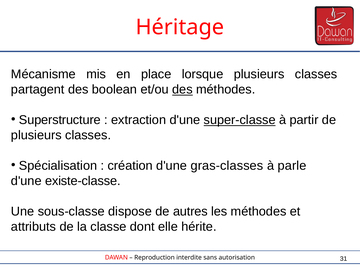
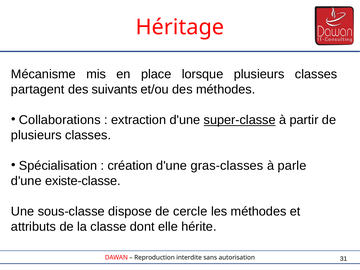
boolean: boolean -> suivants
des at (182, 90) underline: present -> none
Superstructure: Superstructure -> Collaborations
autres: autres -> cercle
